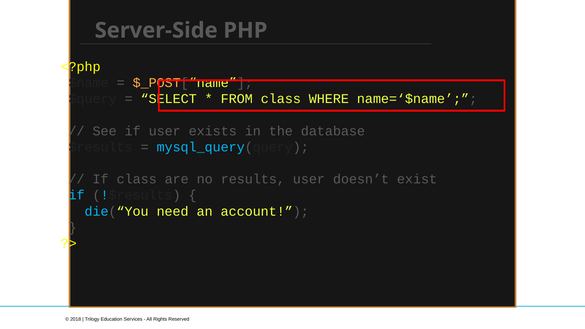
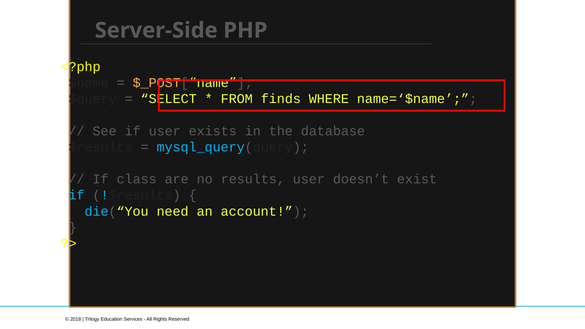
FROM class: class -> finds
